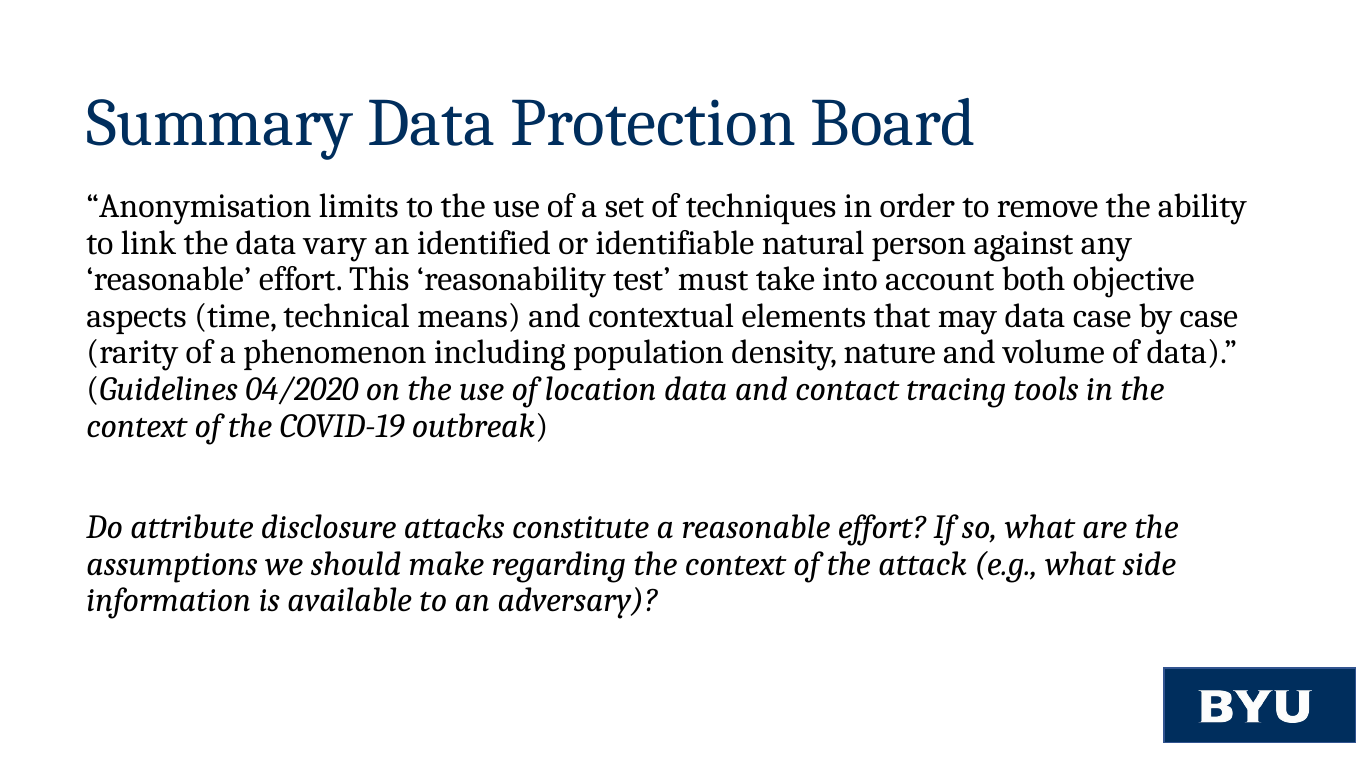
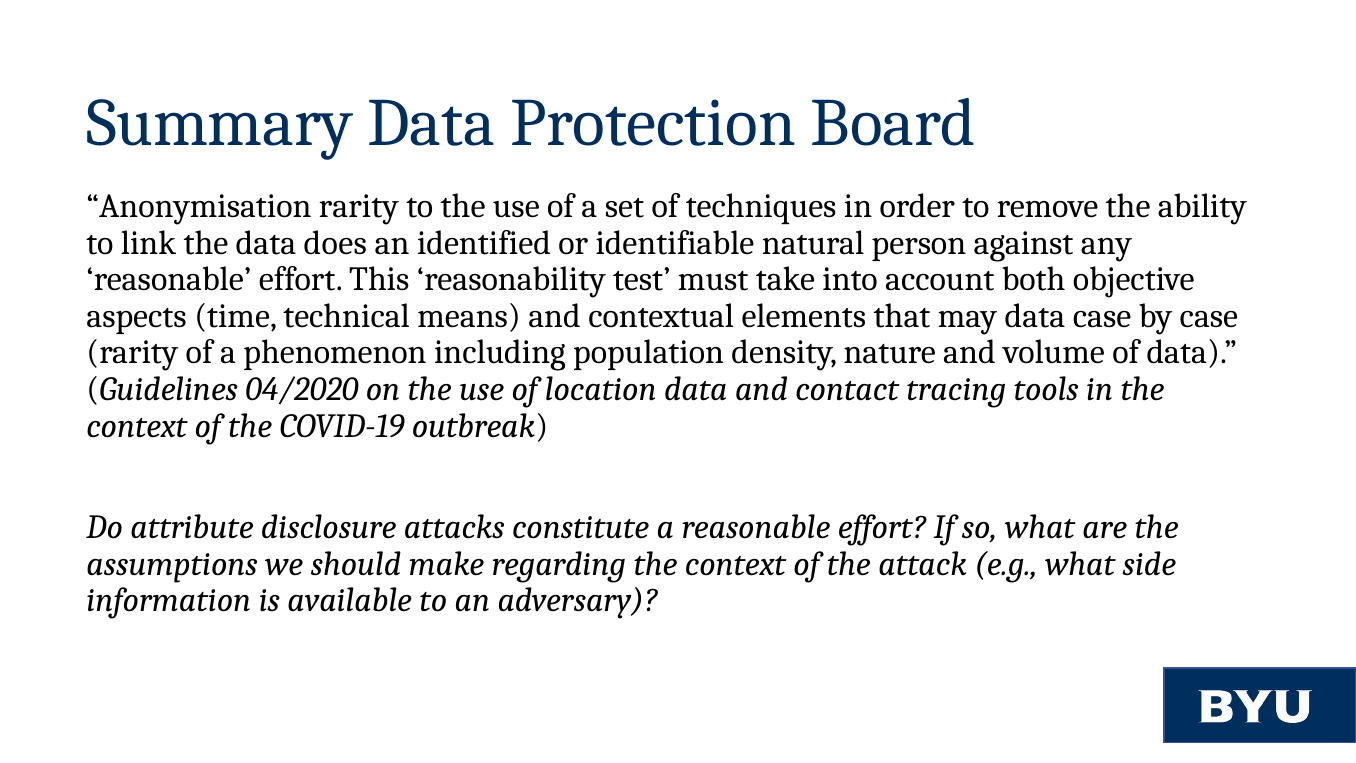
Anonymisation limits: limits -> rarity
vary: vary -> does
